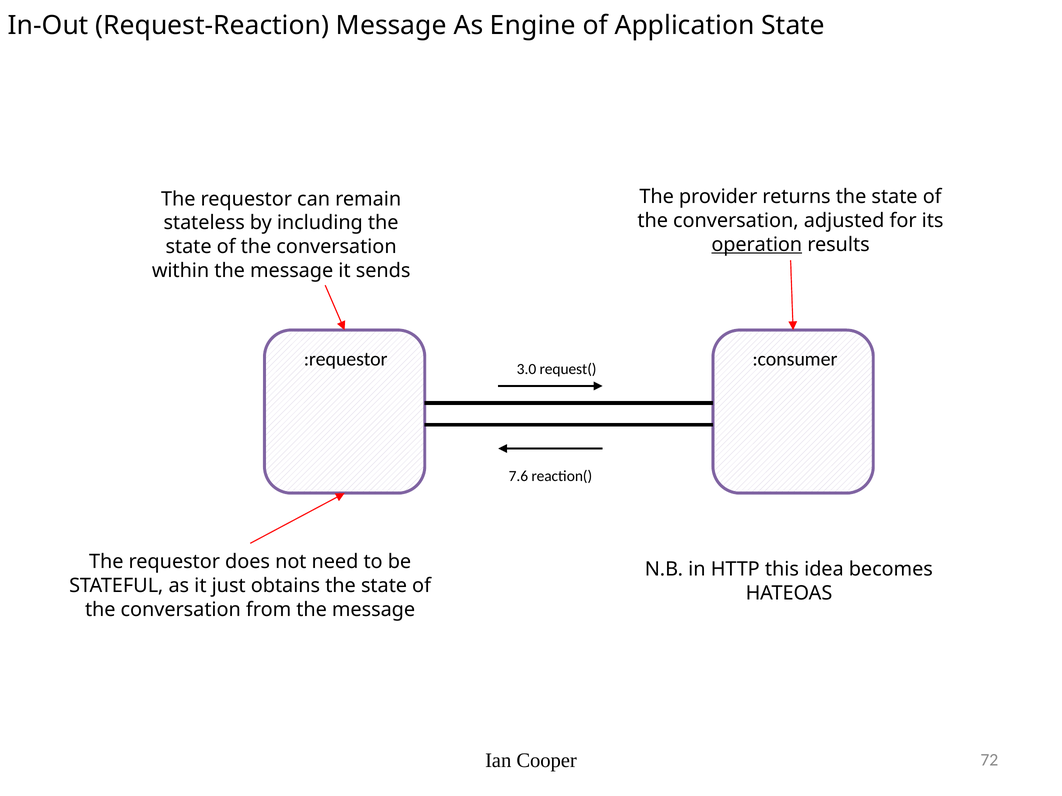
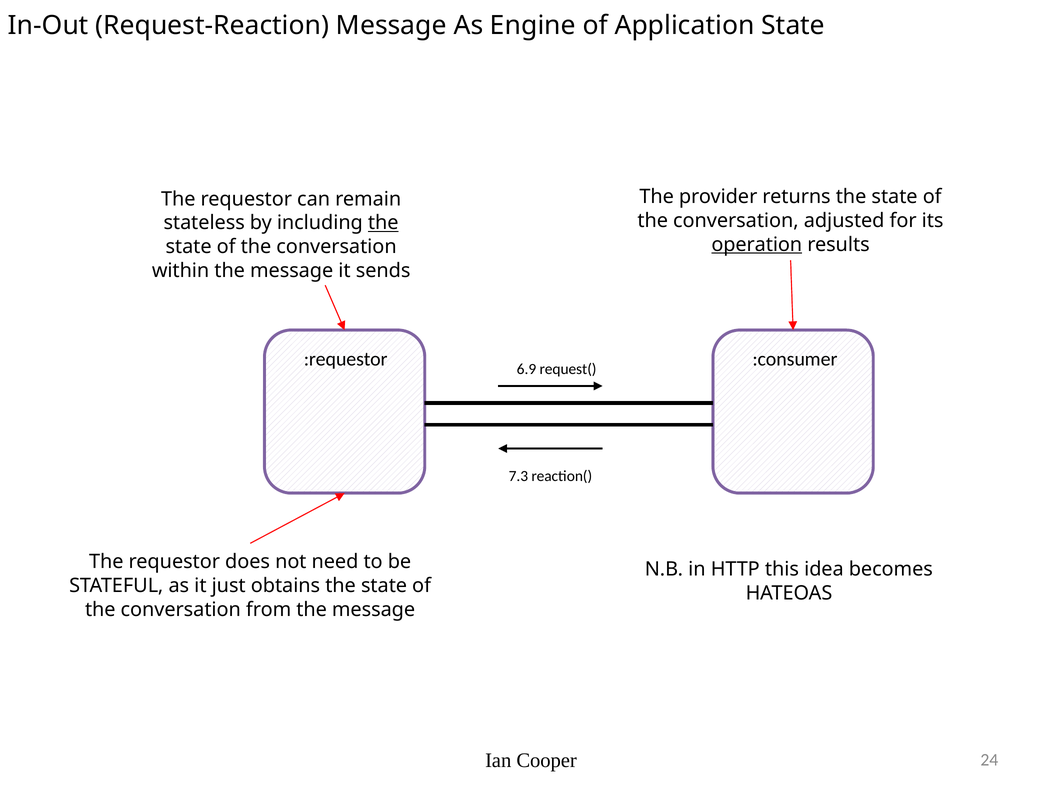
the at (383, 223) underline: none -> present
3.0: 3.0 -> 6.9
7.6: 7.6 -> 7.3
72: 72 -> 24
